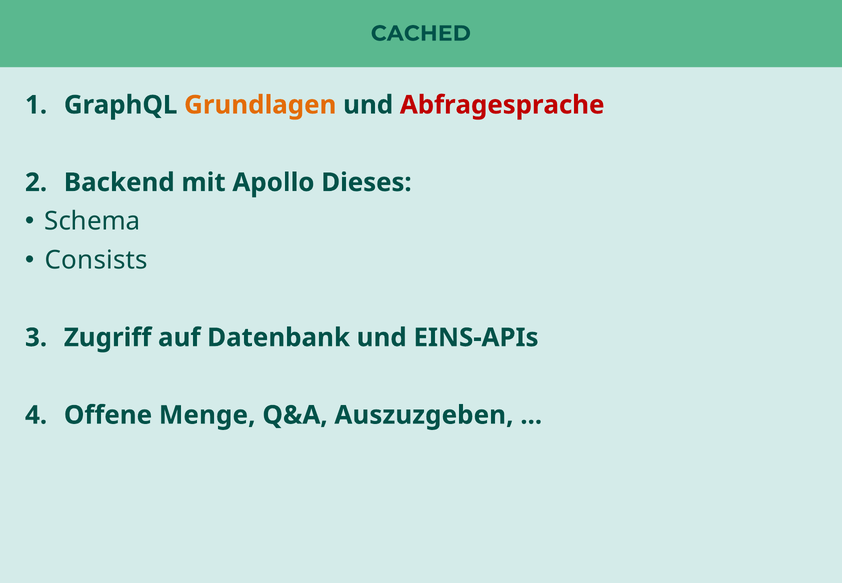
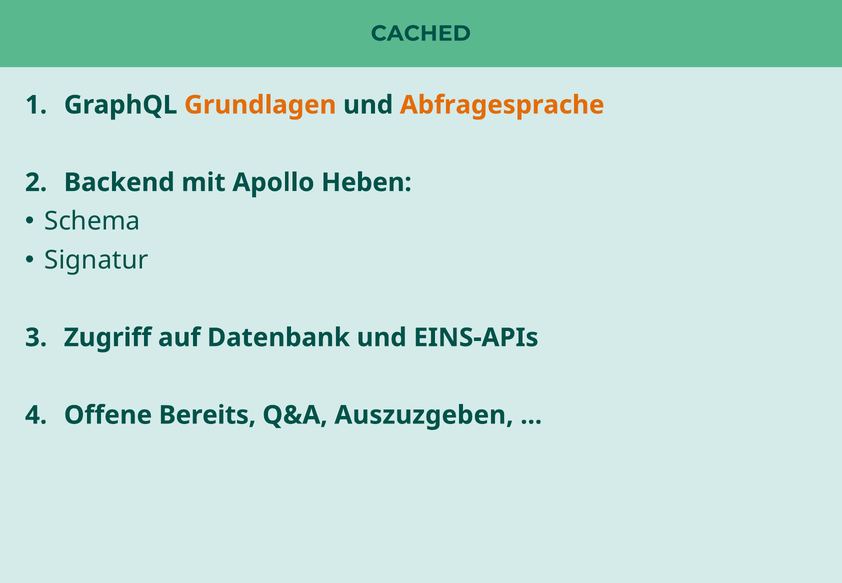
Abfragesprache colour: red -> orange
Dieses: Dieses -> Heben
Consists: Consists -> Signatur
Menge: Menge -> Bereits
